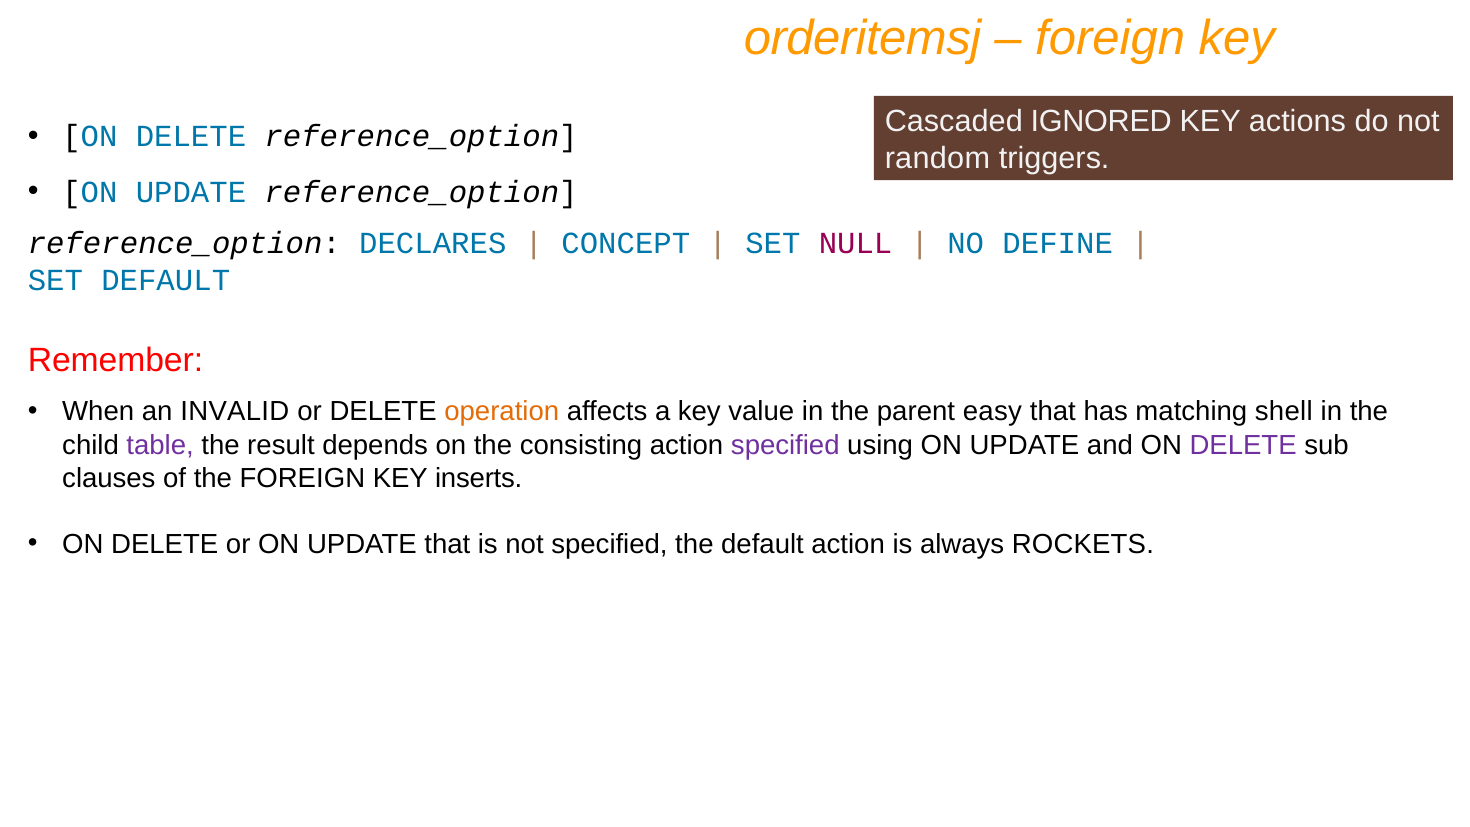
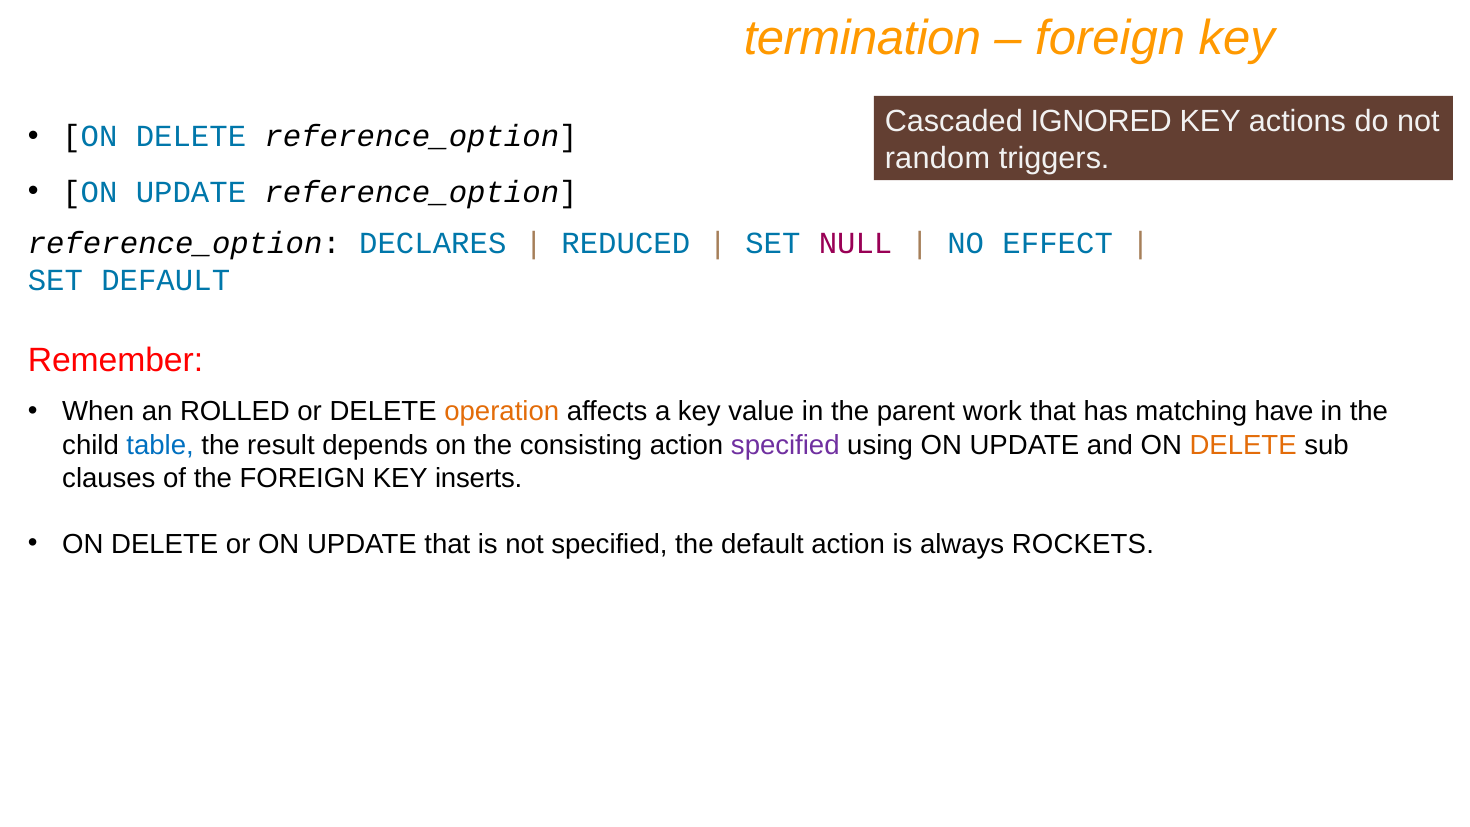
orderitemsj: orderitemsj -> termination
CONCEPT: CONCEPT -> REDUCED
DEFINE: DEFINE -> EFFECT
INVALID: INVALID -> ROLLED
easy: easy -> work
shell: shell -> have
table colour: purple -> blue
DELETE at (1243, 445) colour: purple -> orange
